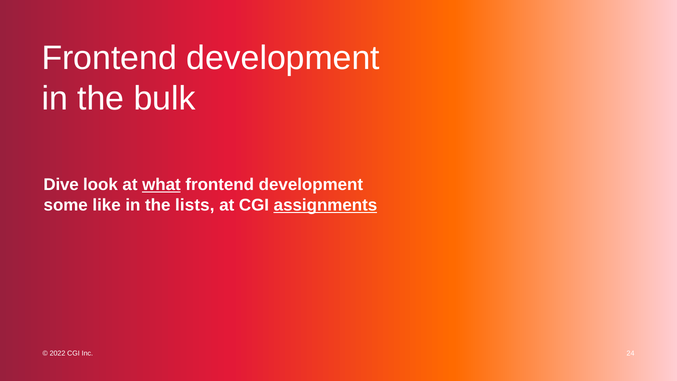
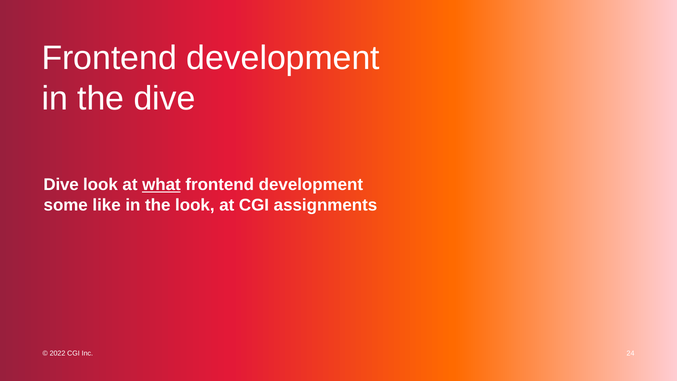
the bulk: bulk -> dive
the lists: lists -> look
assignments underline: present -> none
